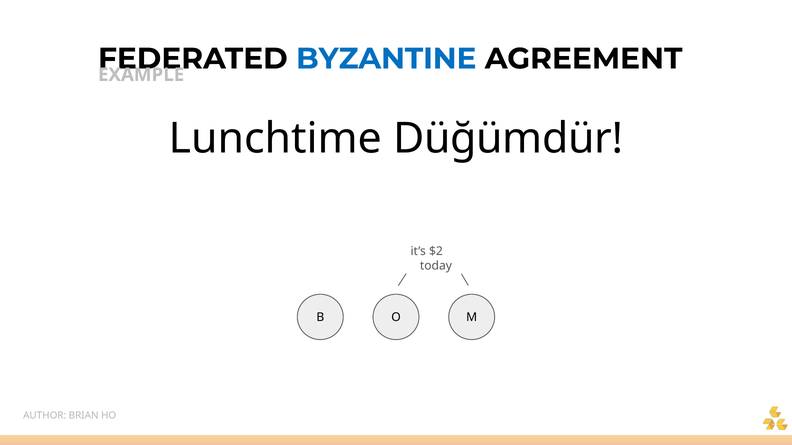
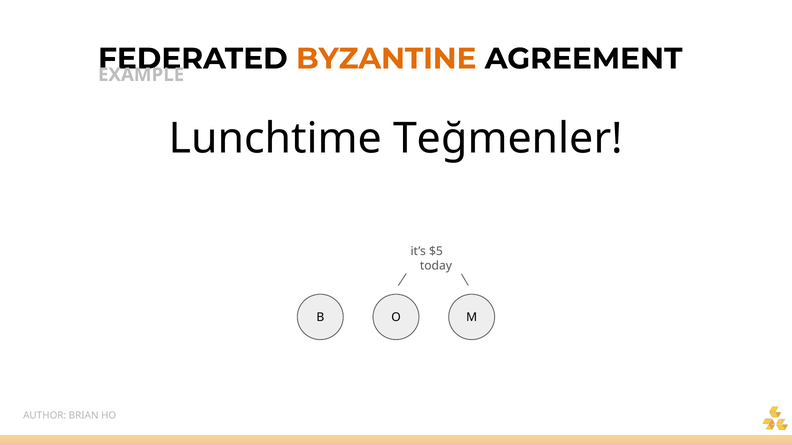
BYZANTINE colour: blue -> orange
Düğümdür: Düğümdür -> Teğmenler
$2: $2 -> $5
